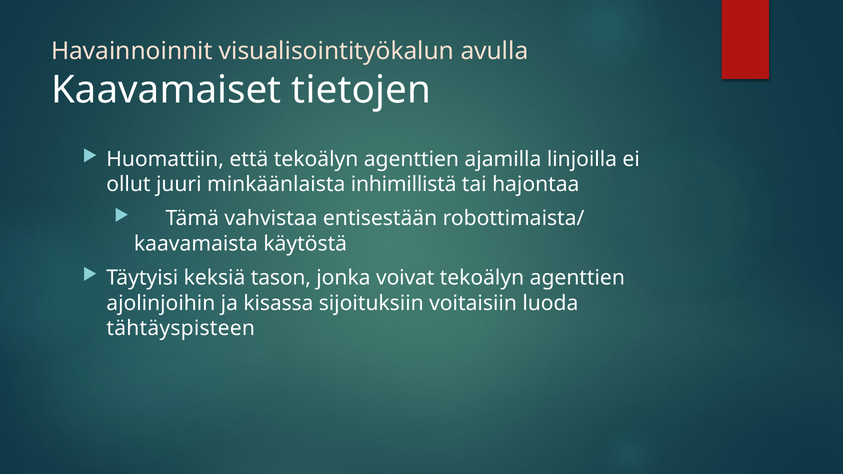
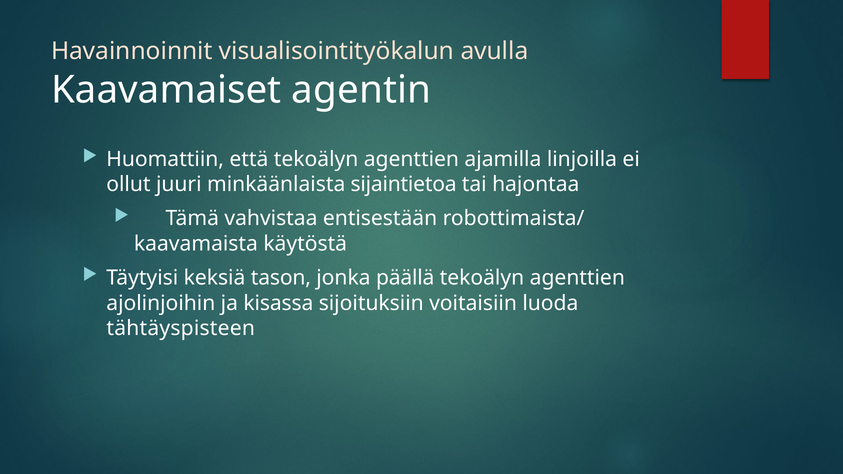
tietojen: tietojen -> agentin
inhimillistä: inhimillistä -> sijaintietoa
voivat: voivat -> päällä
